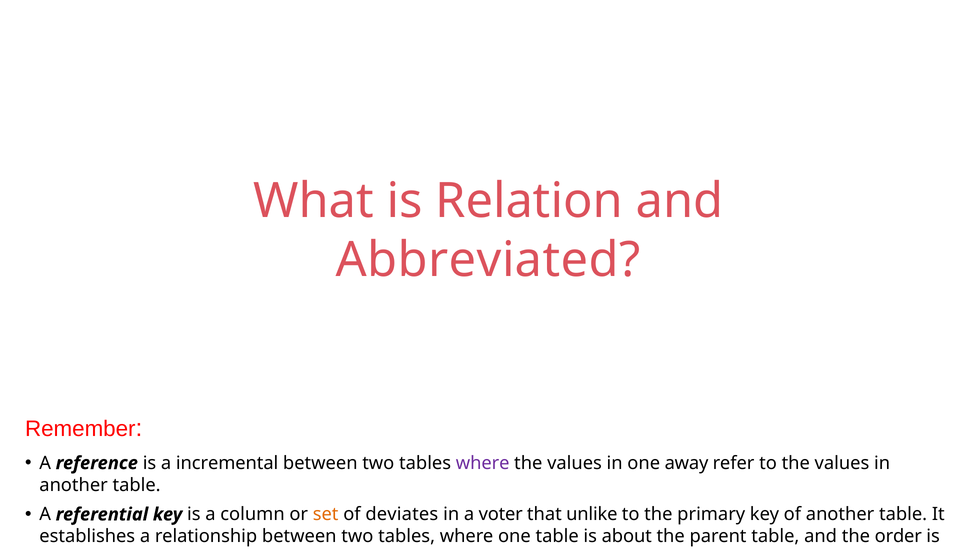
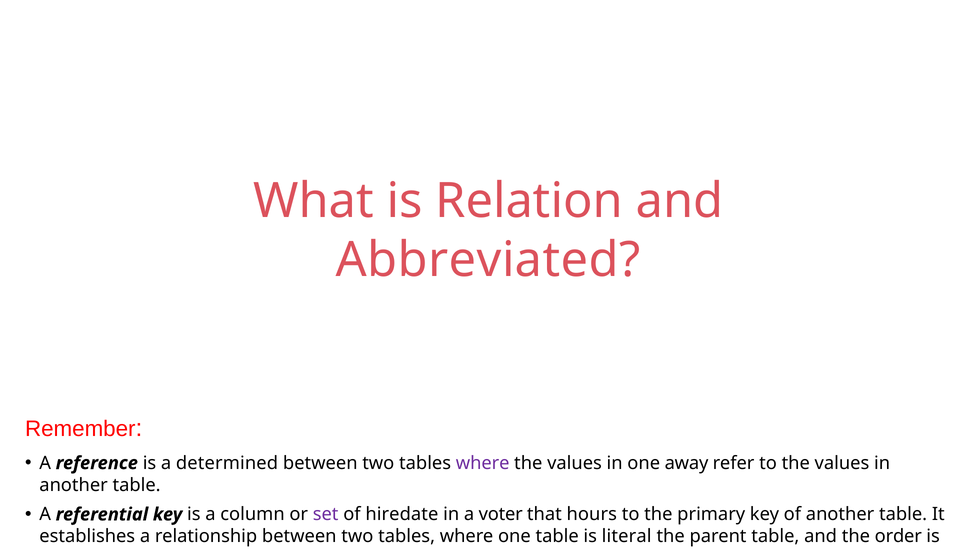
incremental: incremental -> determined
set colour: orange -> purple
deviates: deviates -> hiredate
unlike: unlike -> hours
about: about -> literal
